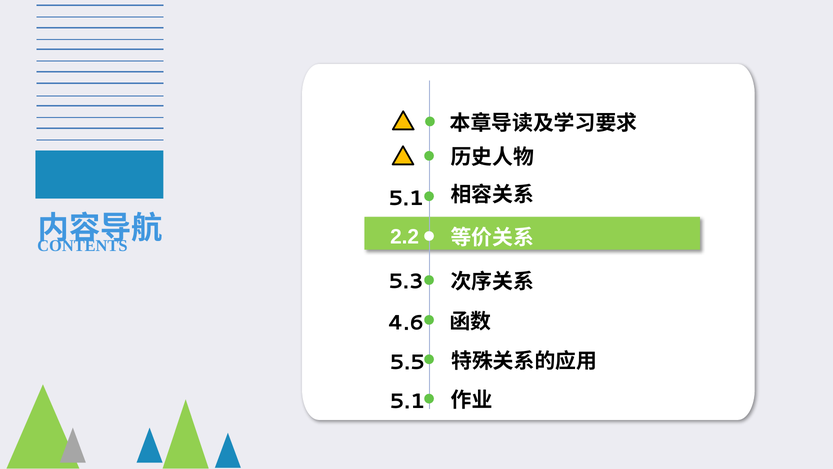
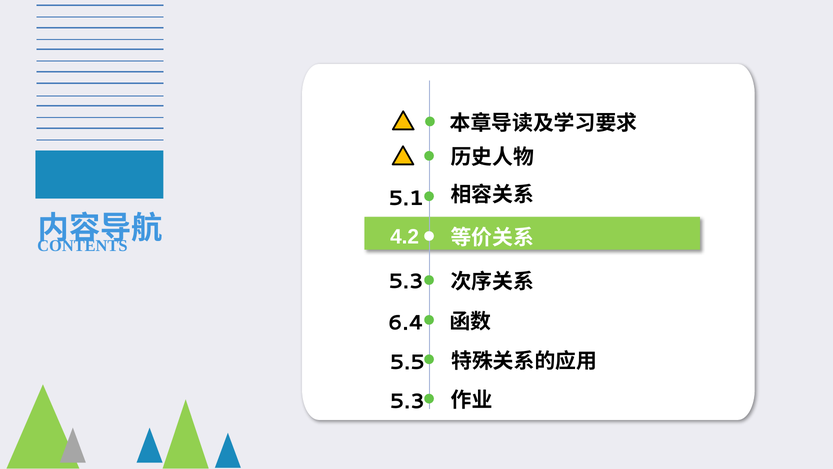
2.2: 2.2 -> 4.2
4.6: 4.6 -> 6.4
5.1 at (407, 401): 5.1 -> 5.3
